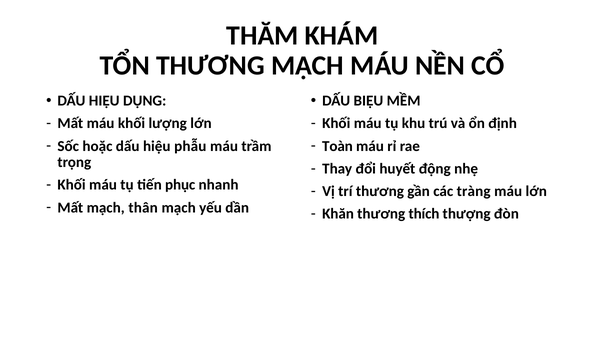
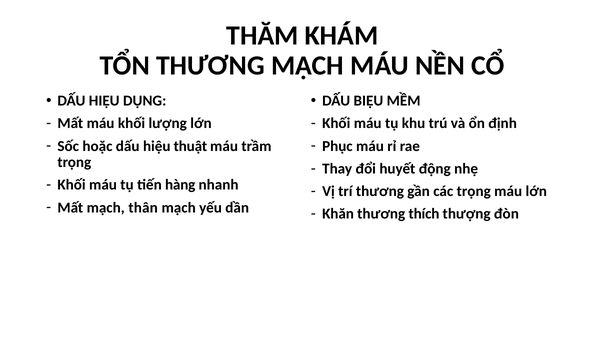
phẫu: phẫu -> thuật
Toàn: Toàn -> Phục
phục: phục -> hàng
các tràng: tràng -> trọng
